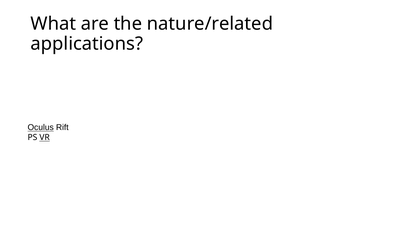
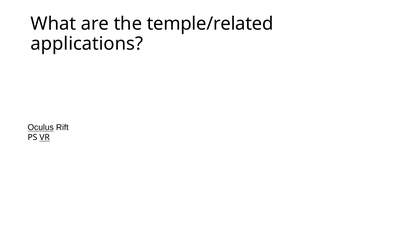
nature/related: nature/related -> temple/related
